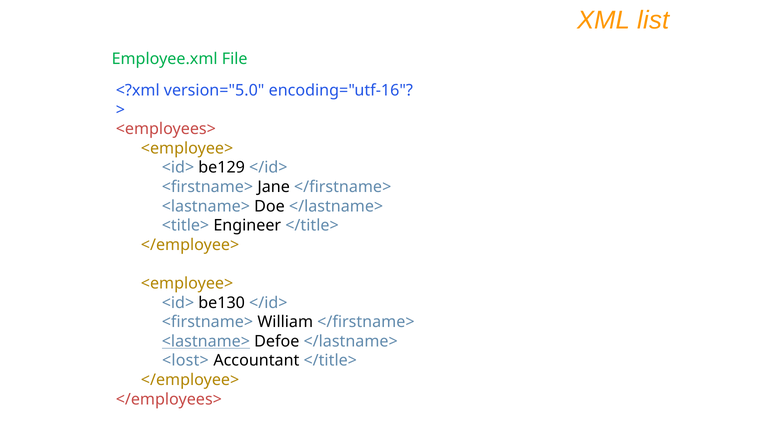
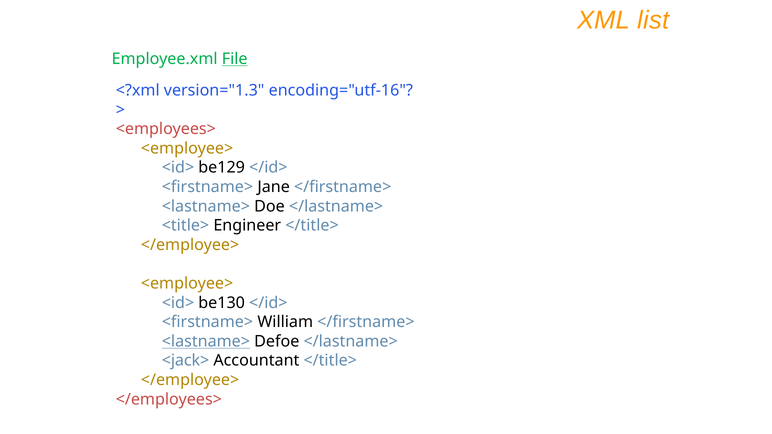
File underline: none -> present
version="5.0: version="5.0 -> version="1.3
<lost>: <lost> -> <jack>
